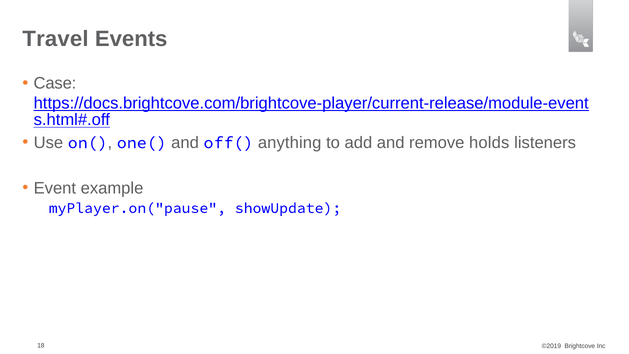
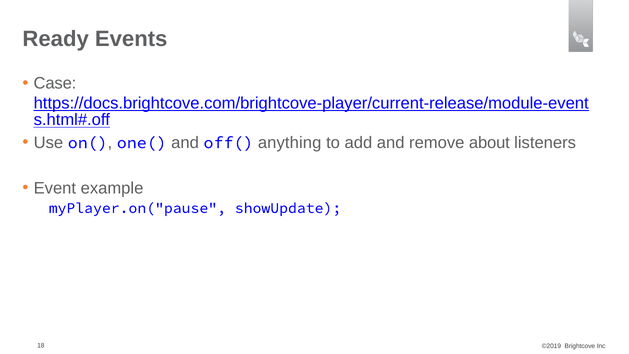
Travel: Travel -> Ready
holds: holds -> about
